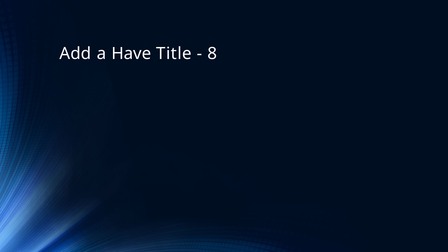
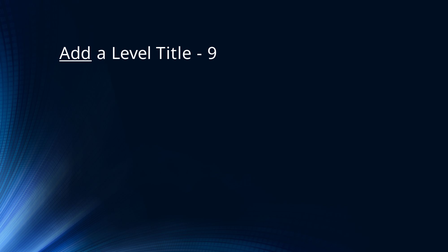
Add underline: none -> present
Have: Have -> Level
8: 8 -> 9
